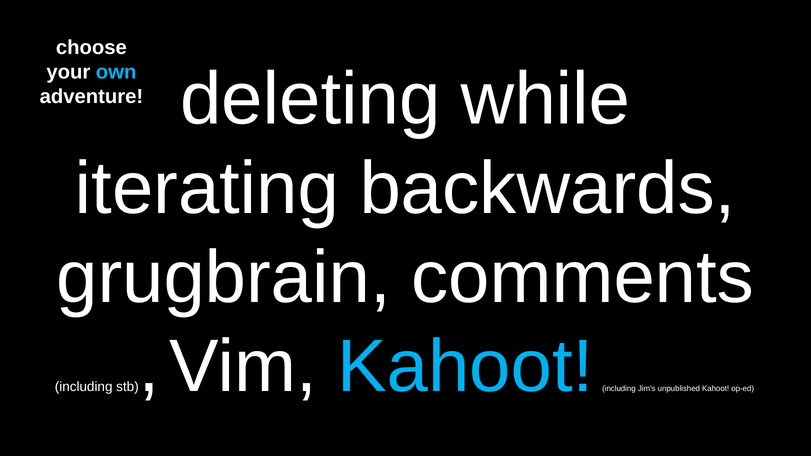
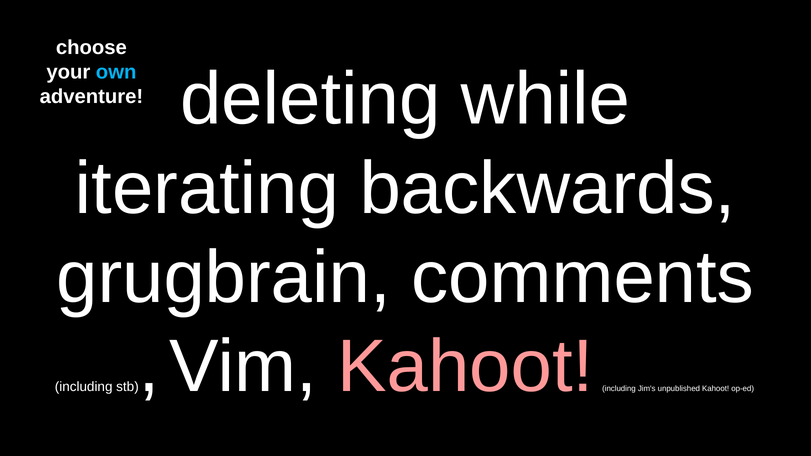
Kahoot at (465, 367) colour: light blue -> pink
